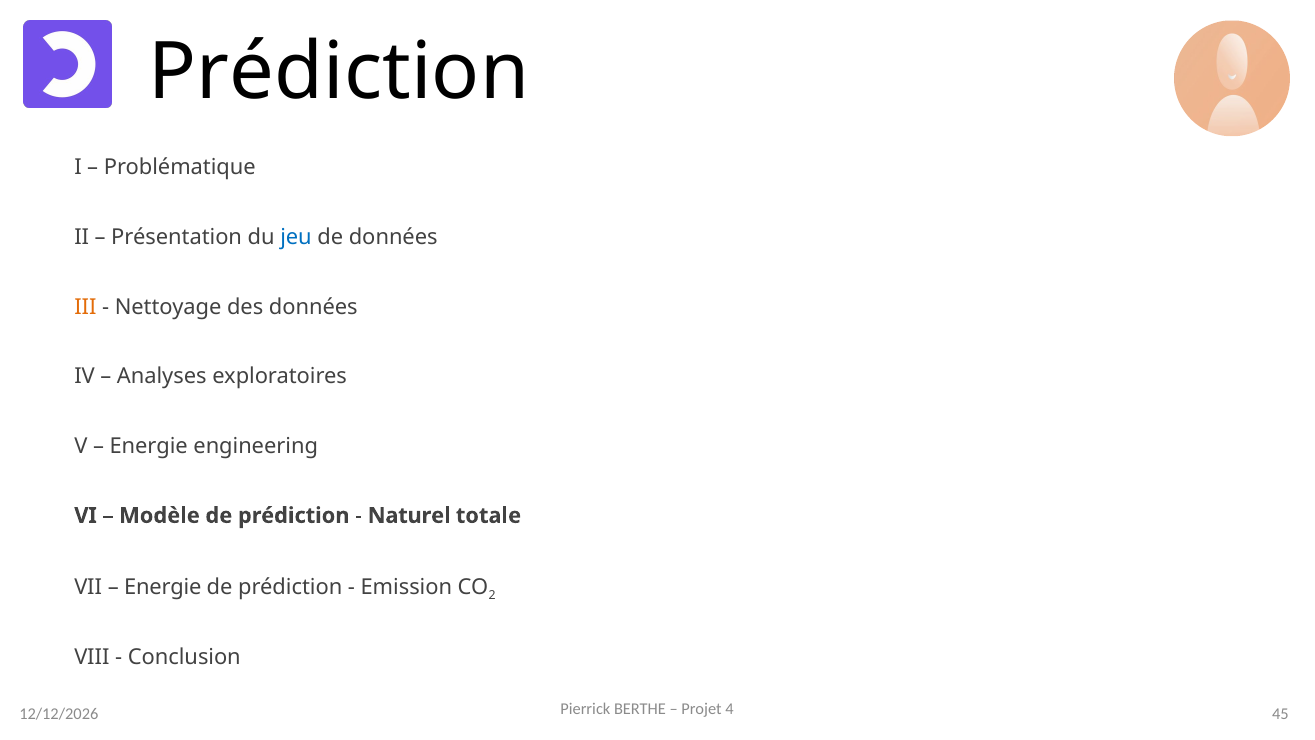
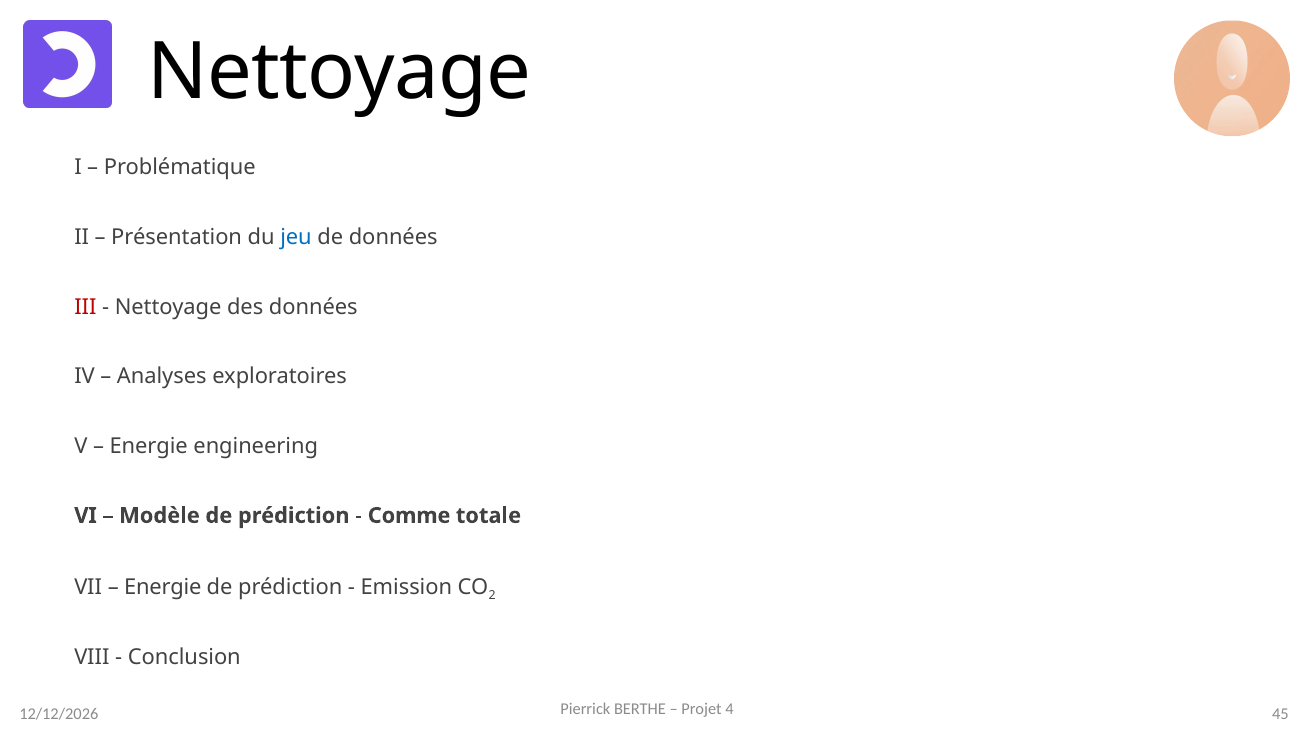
Prédiction at (339, 73): Prédiction -> Nettoyage
III colour: orange -> red
Naturel: Naturel -> Comme
